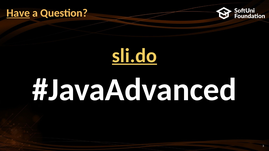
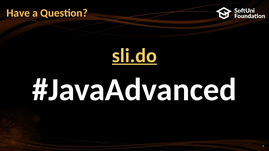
Have underline: present -> none
